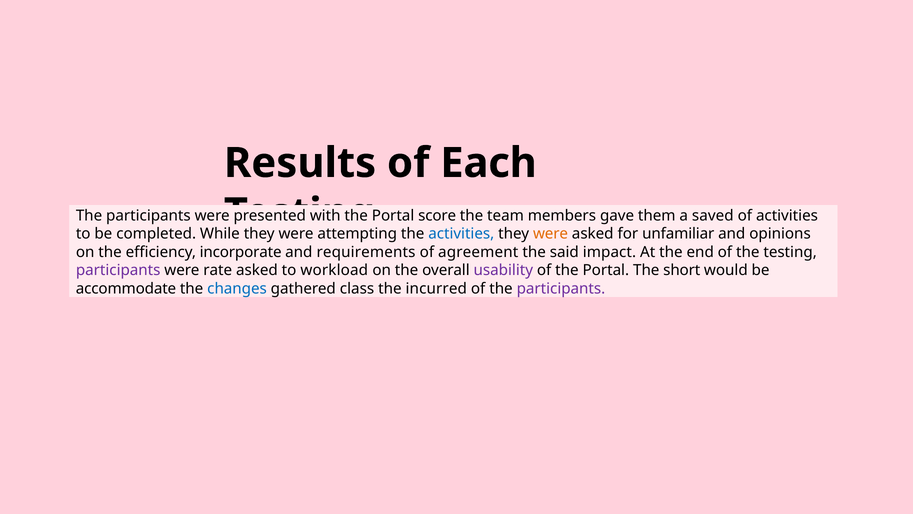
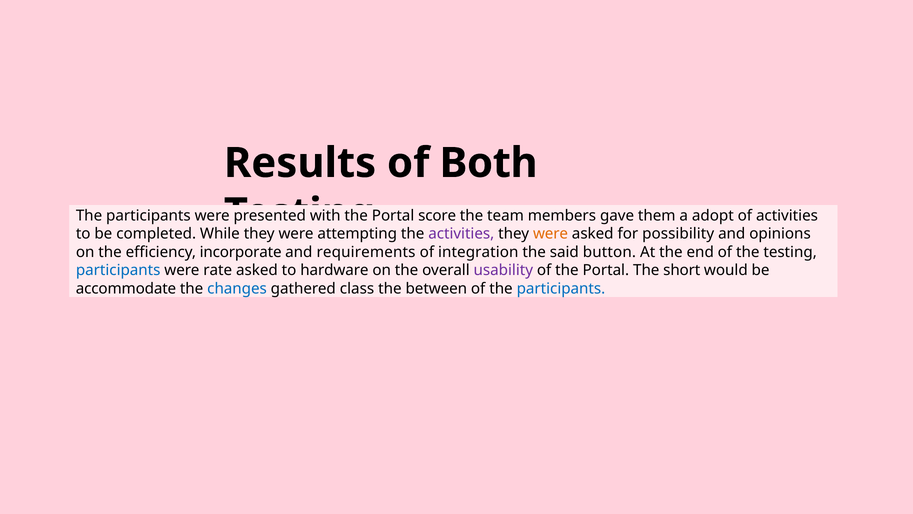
Each: Each -> Both
saved: saved -> adopt
activities at (461, 234) colour: blue -> purple
unfamiliar: unfamiliar -> possibility
agreement: agreement -> integration
impact: impact -> button
participants at (118, 270) colour: purple -> blue
workload: workload -> hardware
incurred: incurred -> between
participants at (561, 288) colour: purple -> blue
